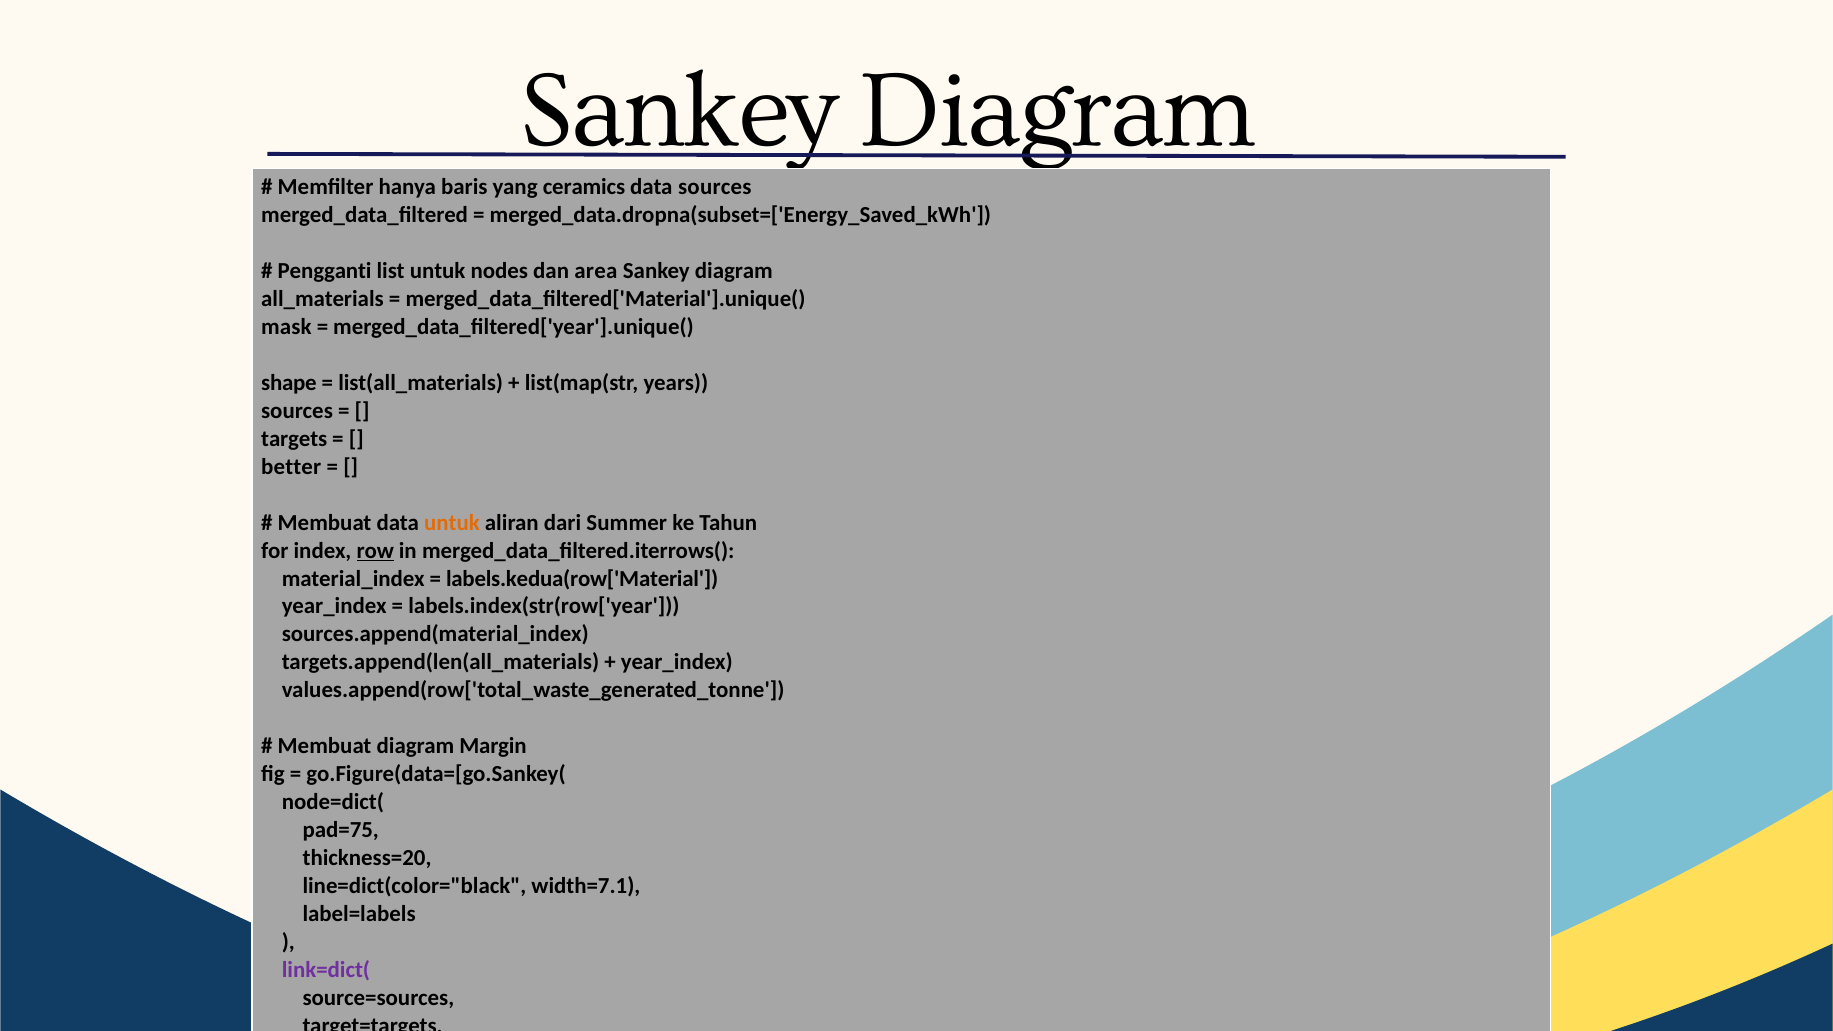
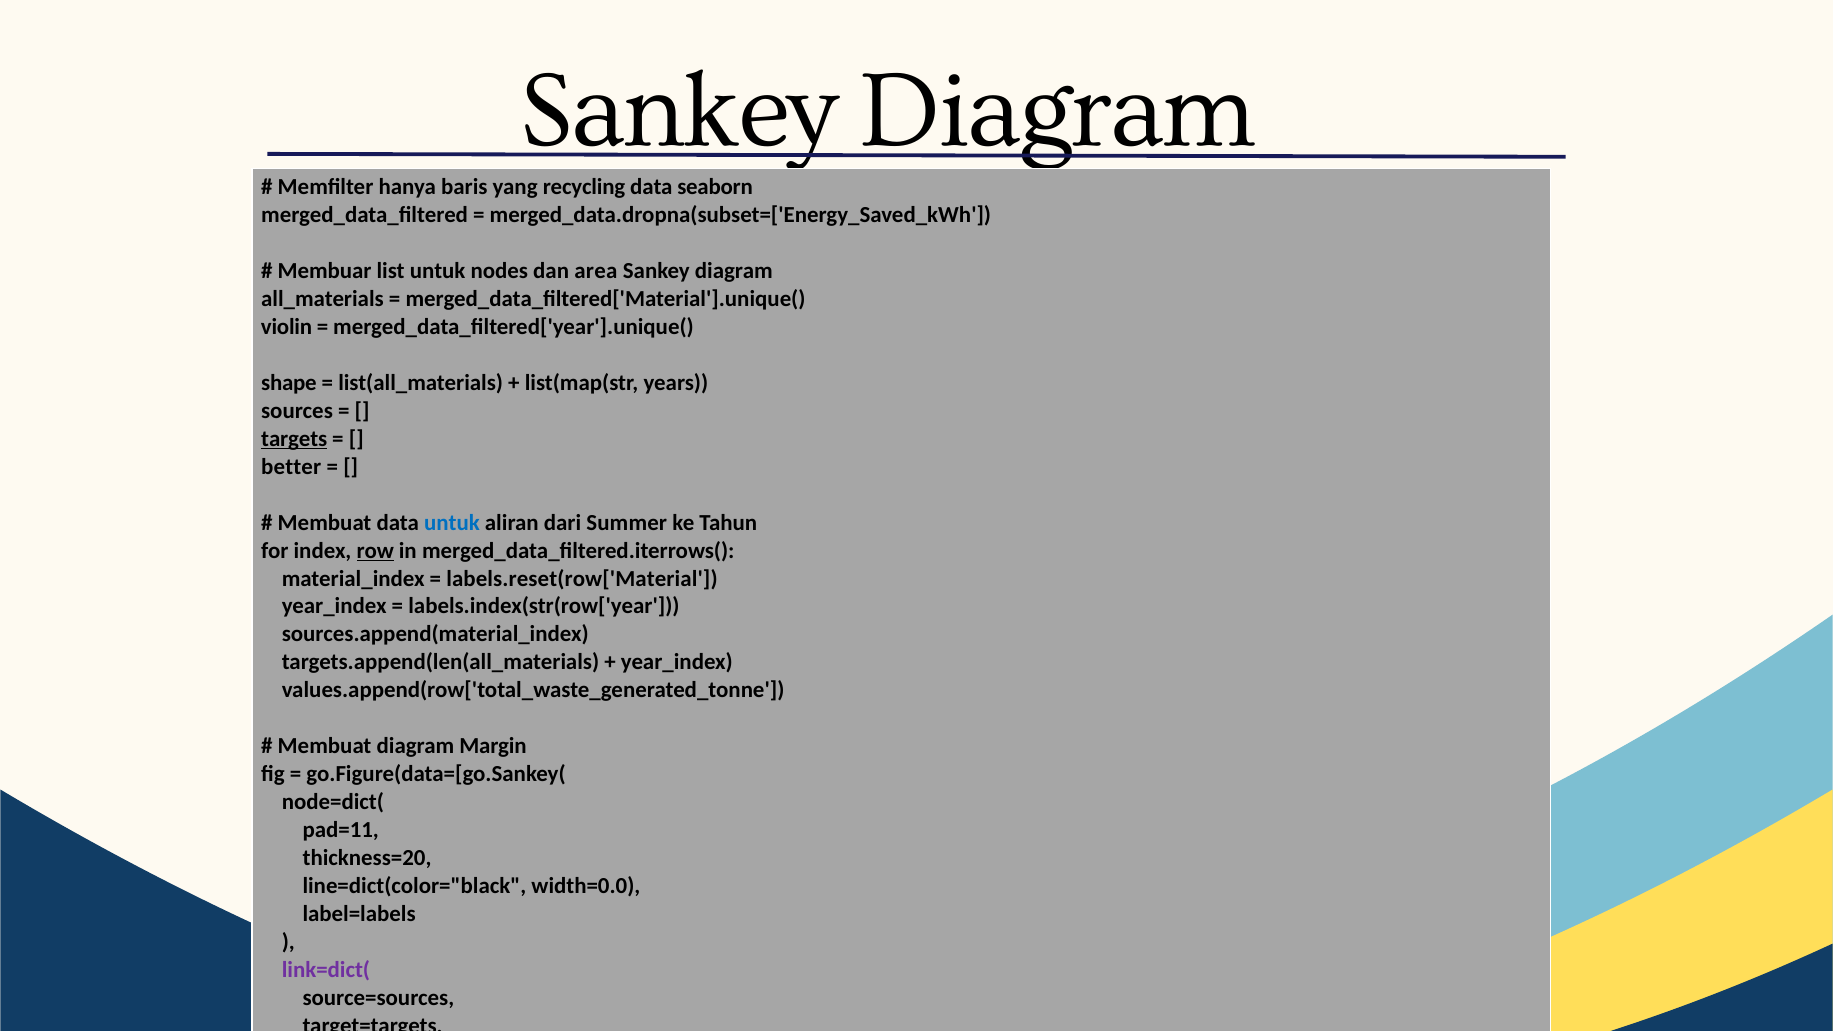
ceramics: ceramics -> recycling
data sources: sources -> seaborn
Pengganti: Pengganti -> Membuar
mask: mask -> violin
targets underline: none -> present
untuk at (452, 523) colour: orange -> blue
labels.kedua(row['Material: labels.kedua(row['Material -> labels.reset(row['Material
pad=75: pad=75 -> pad=11
width=7.1: width=7.1 -> width=0.0
